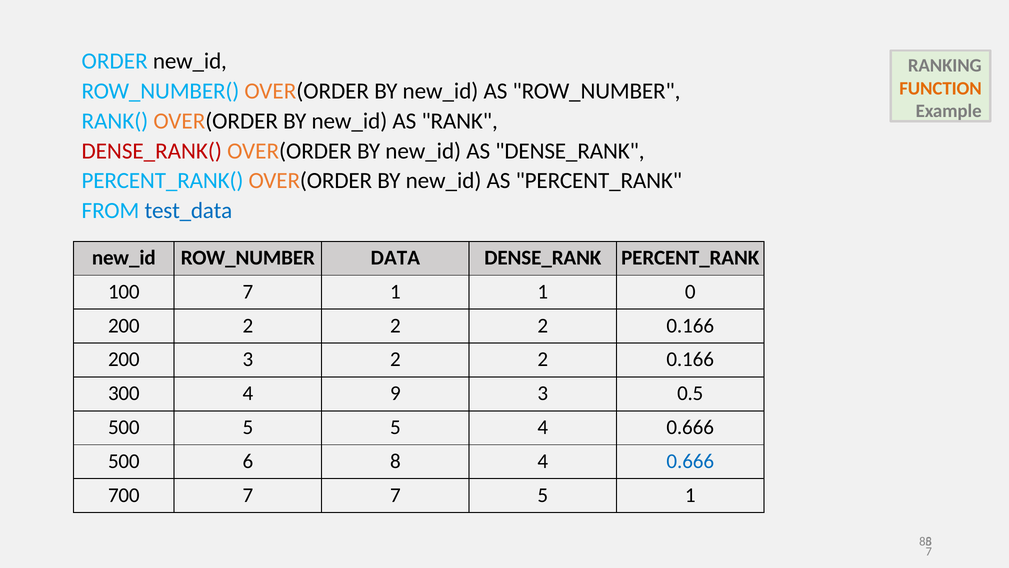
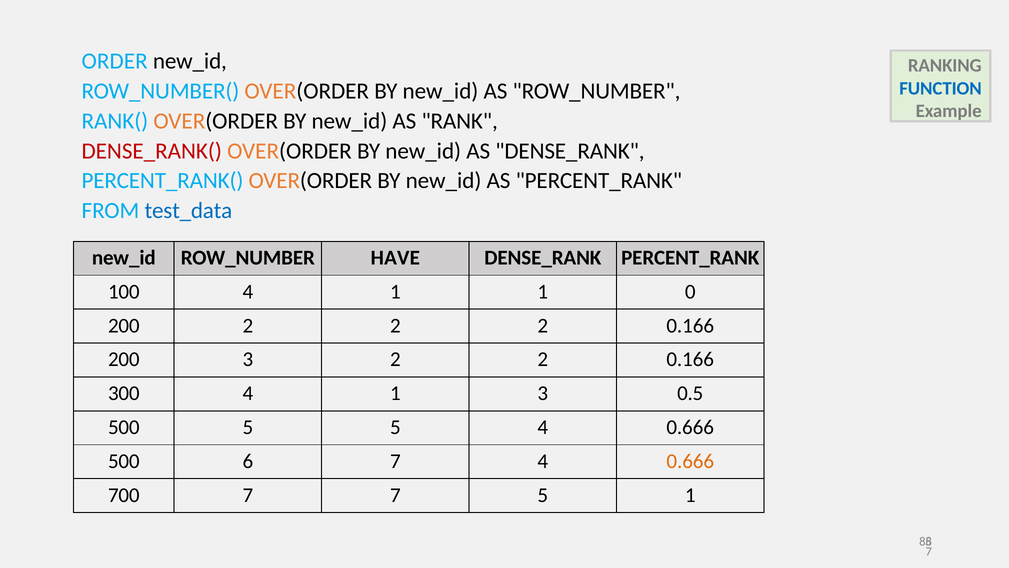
FUNCTION colour: orange -> blue
DATA: DATA -> HAVE
100 7: 7 -> 4
300 4 9: 9 -> 1
6 8: 8 -> 7
0.666 at (690, 461) colour: blue -> orange
